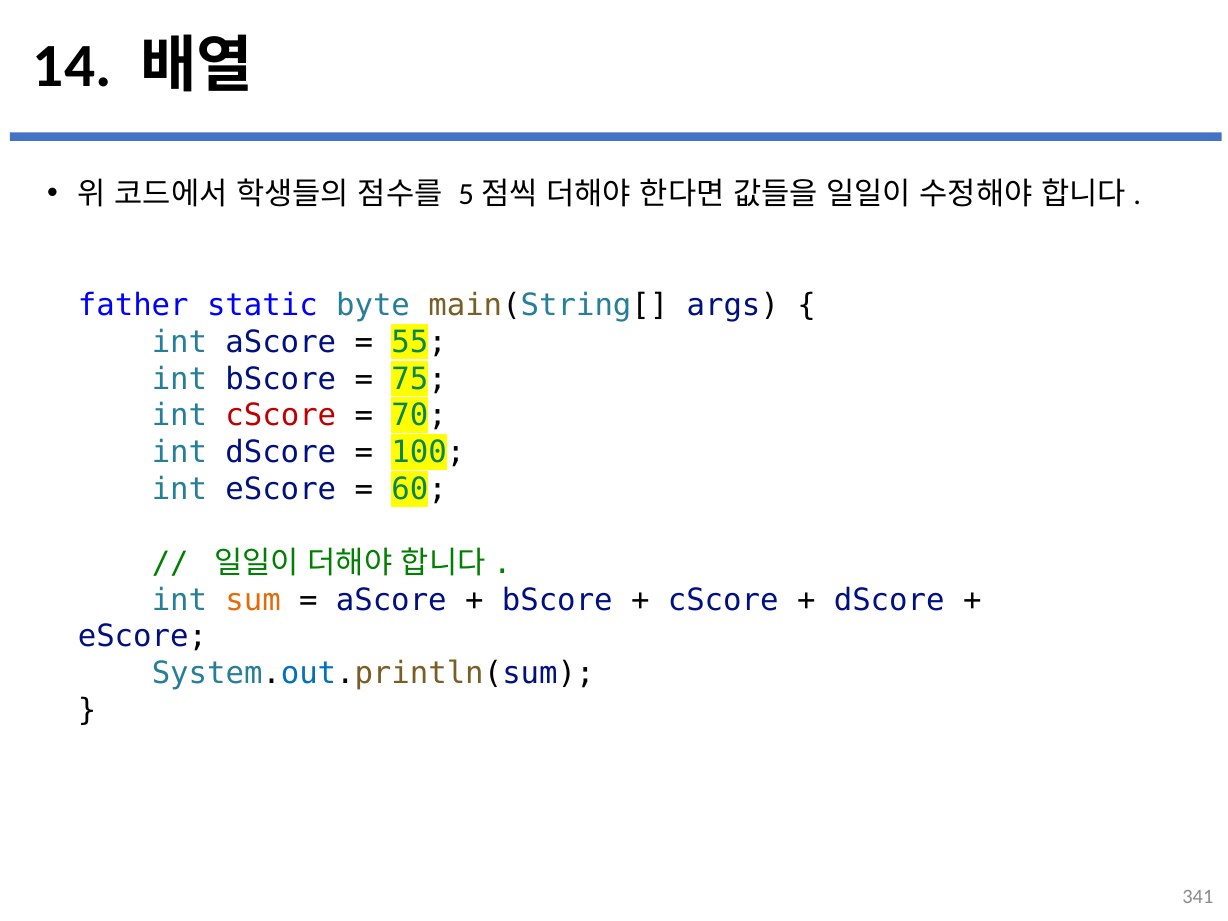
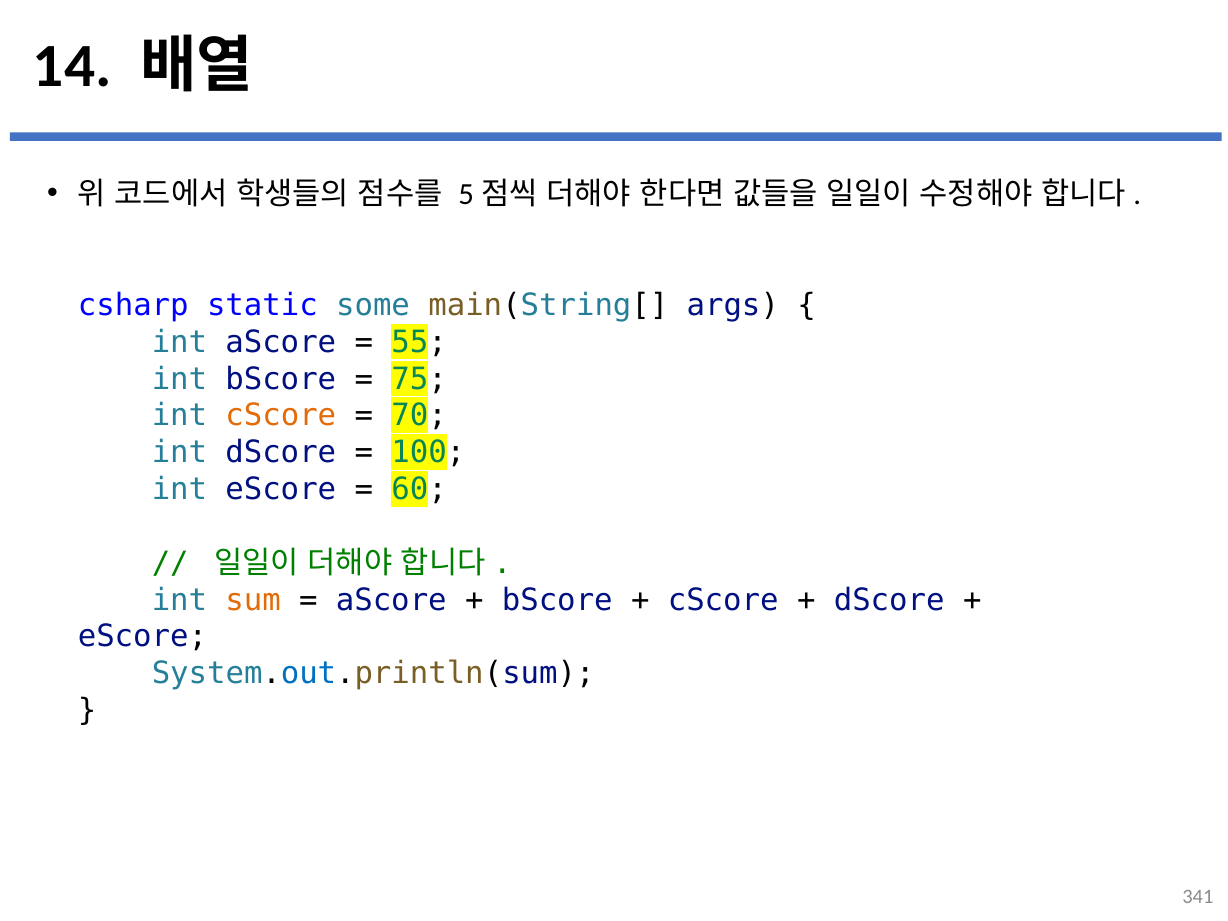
father: father -> csharp
byte: byte -> some
cScore at (281, 416) colour: red -> orange
